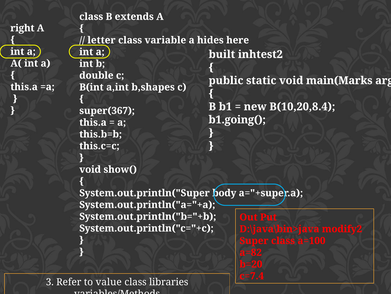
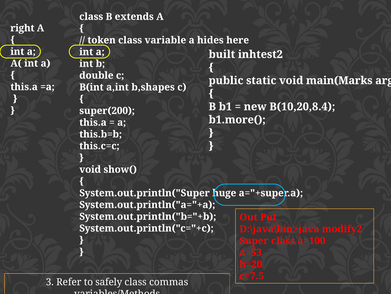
letter: letter -> token
super(367: super(367 -> super(200
b1.going(: b1.going( -> b1.more(
body: body -> huge
a=82: a=82 -> a=53
c=7.4: c=7.4 -> c=7.5
value: value -> safely
libraries: libraries -> commas
